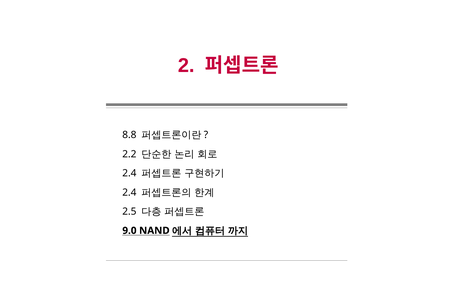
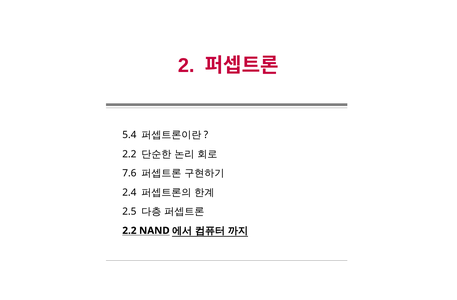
8.8: 8.8 -> 5.4
2.4 at (129, 173): 2.4 -> 7.6
9.0 at (129, 231): 9.0 -> 2.2
